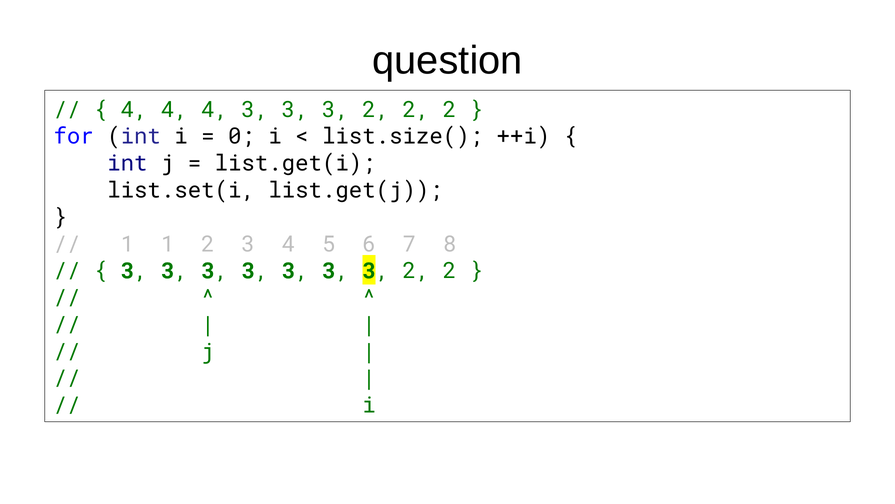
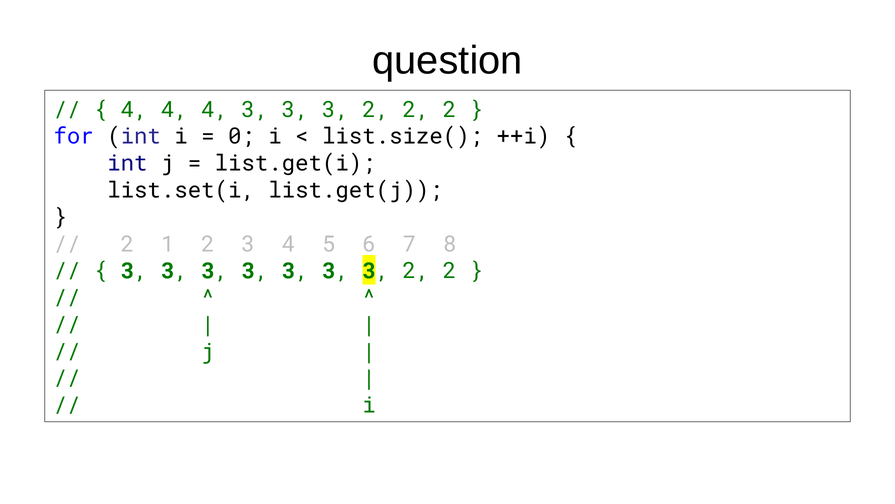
1 at (127, 244): 1 -> 2
